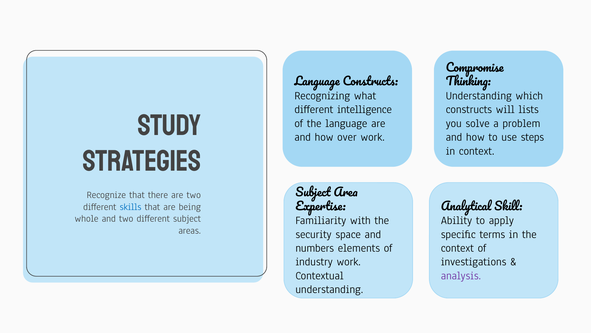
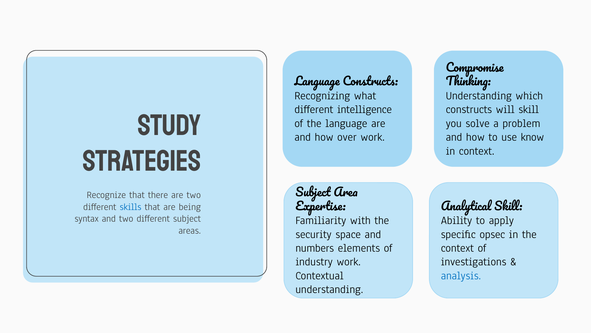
will lists: lists -> skill
steps: steps -> know
whole: whole -> syntax
terms: terms -> opsec
analysis colour: purple -> blue
